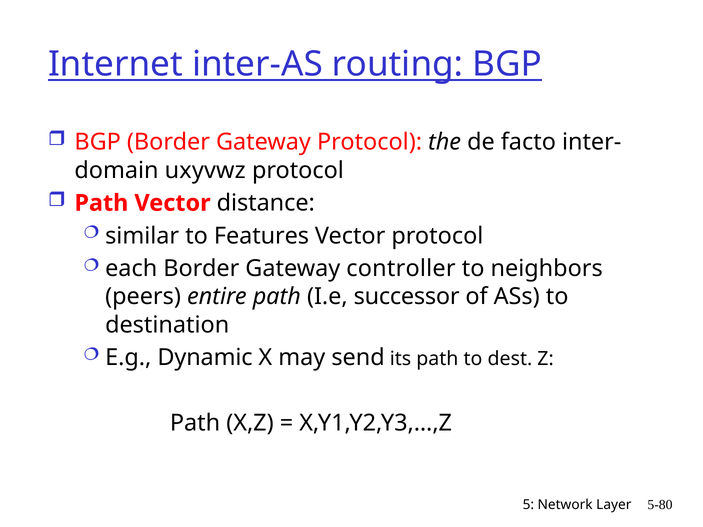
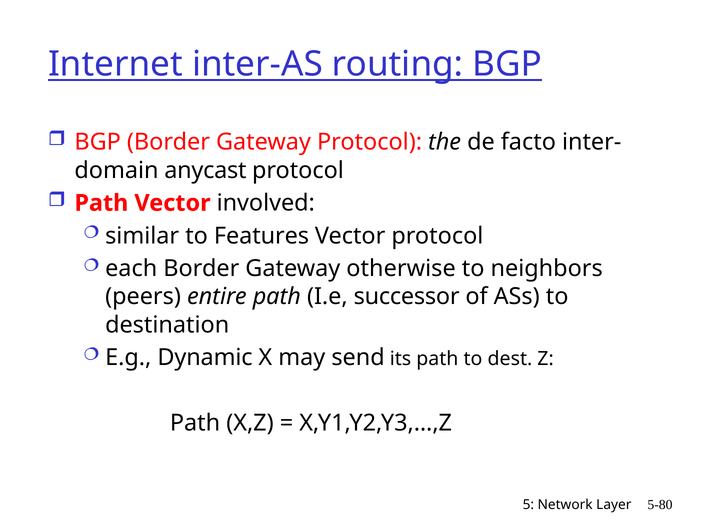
uxyvwz: uxyvwz -> anycast
distance: distance -> involved
controller: controller -> otherwise
